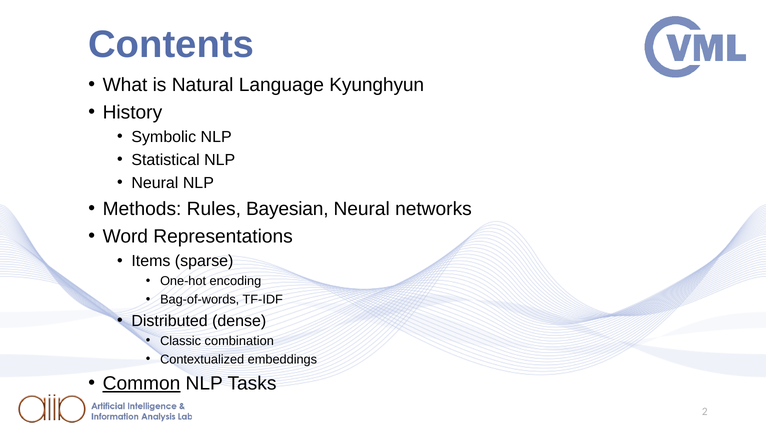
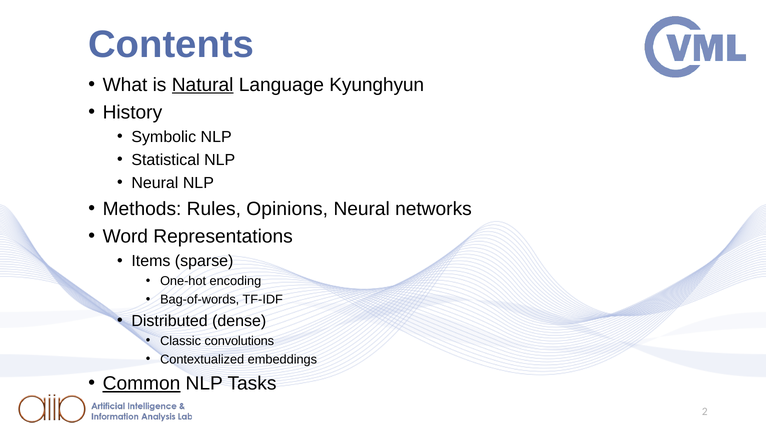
Natural underline: none -> present
Bayesian: Bayesian -> Opinions
combination: combination -> convolutions
